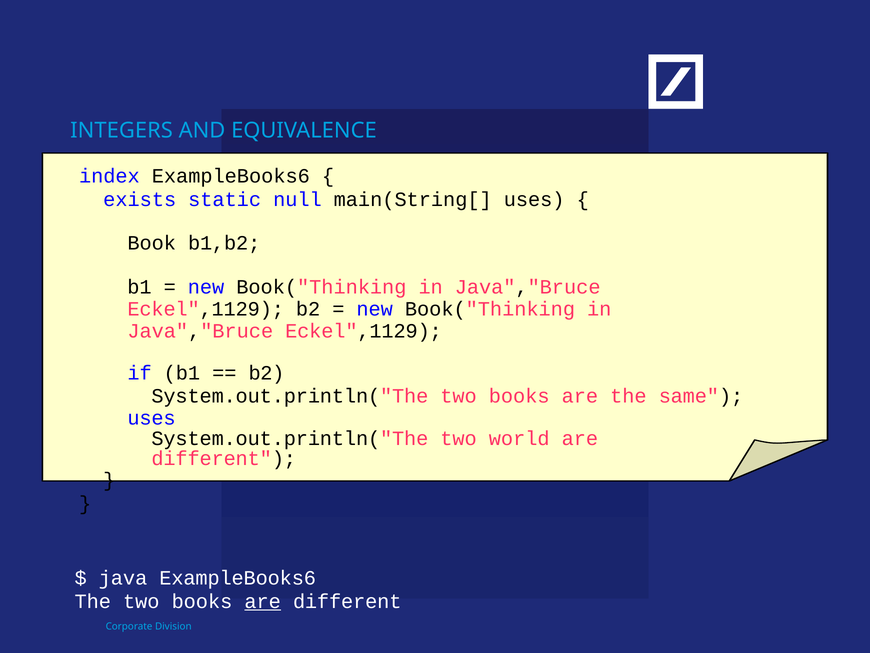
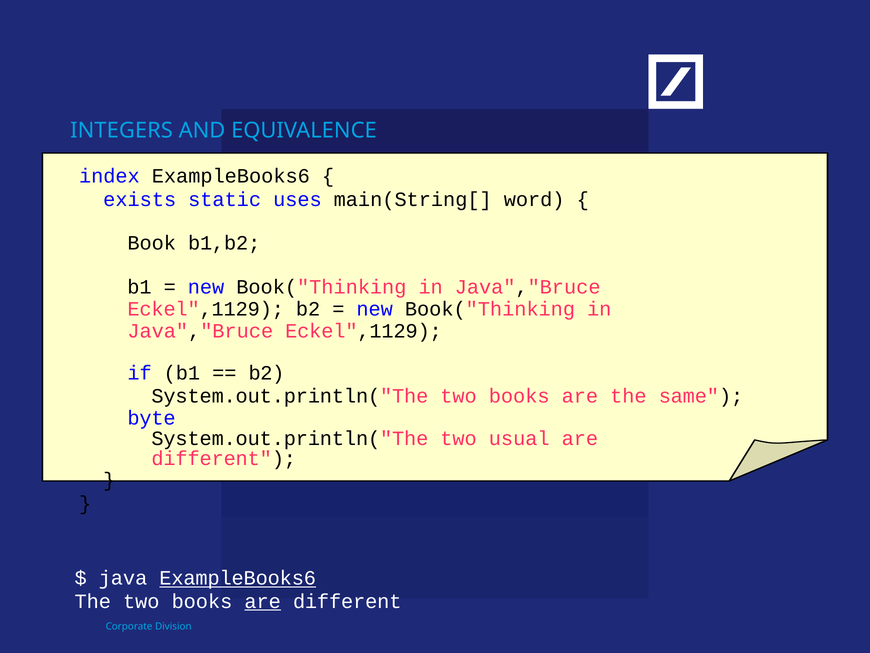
null: null -> uses
main(String[ uses: uses -> word
uses at (151, 418): uses -> byte
world: world -> usual
ExampleBooks6 at (238, 578) underline: none -> present
